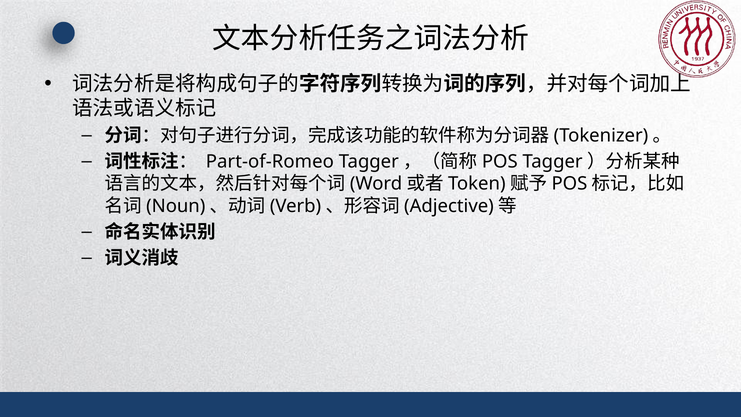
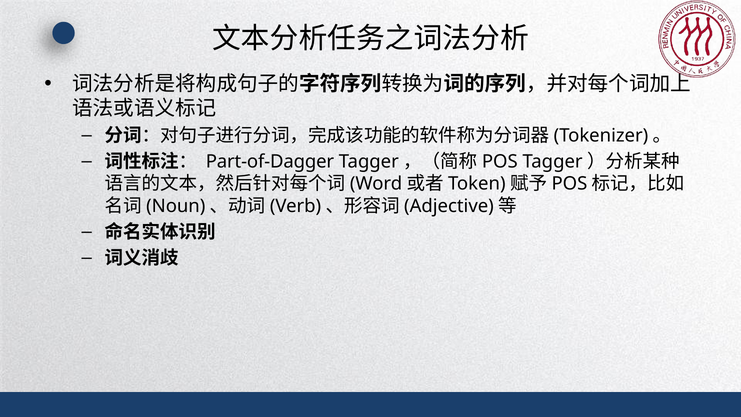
Part-of-Romeo: Part-of-Romeo -> Part-of-Dagger
